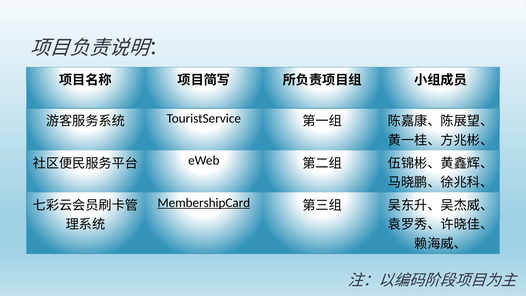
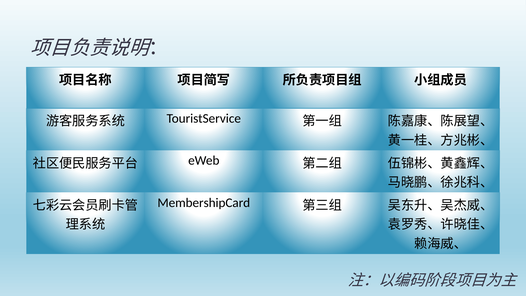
MembershipCard underline: present -> none
